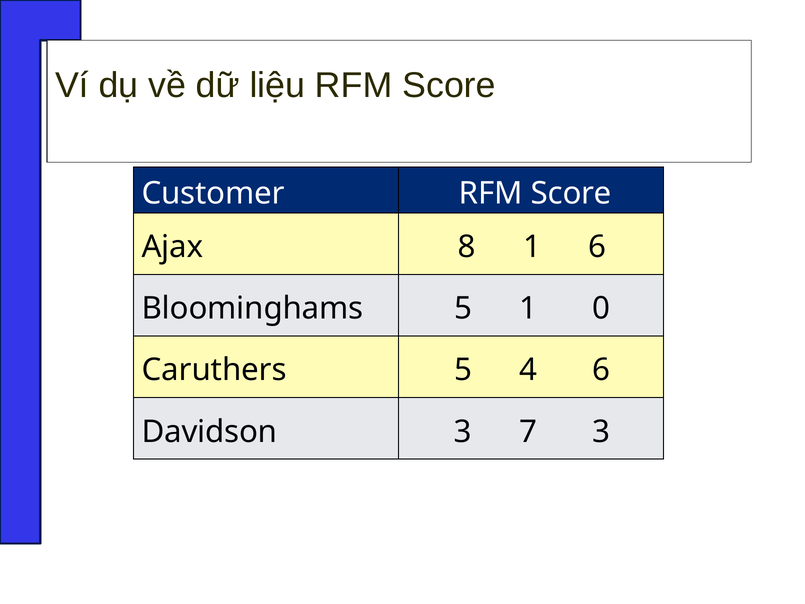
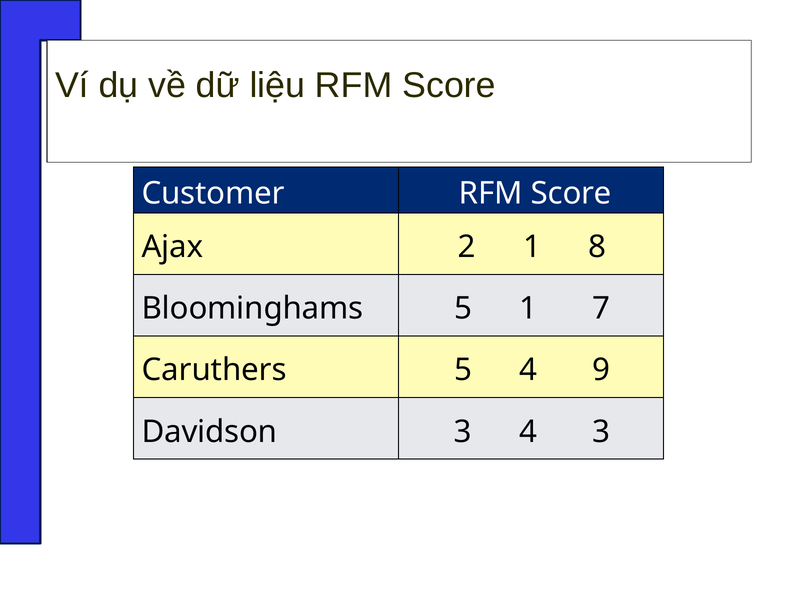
8: 8 -> 2
1 6: 6 -> 8
0: 0 -> 7
4 6: 6 -> 9
3 7: 7 -> 4
